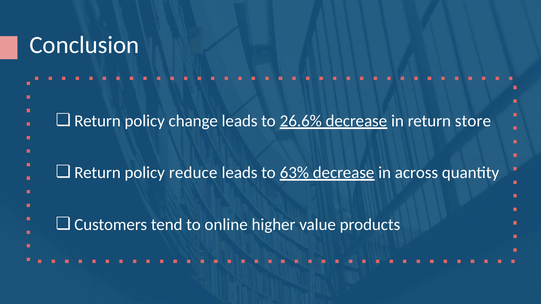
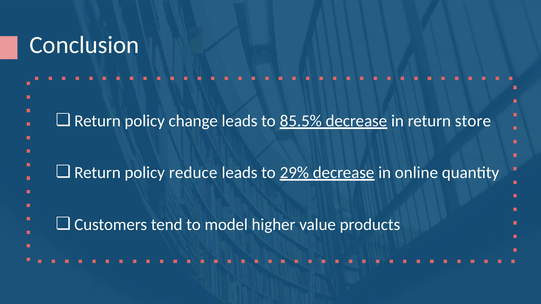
26.6%: 26.6% -> 85.5%
63%: 63% -> 29%
across: across -> online
online: online -> model
